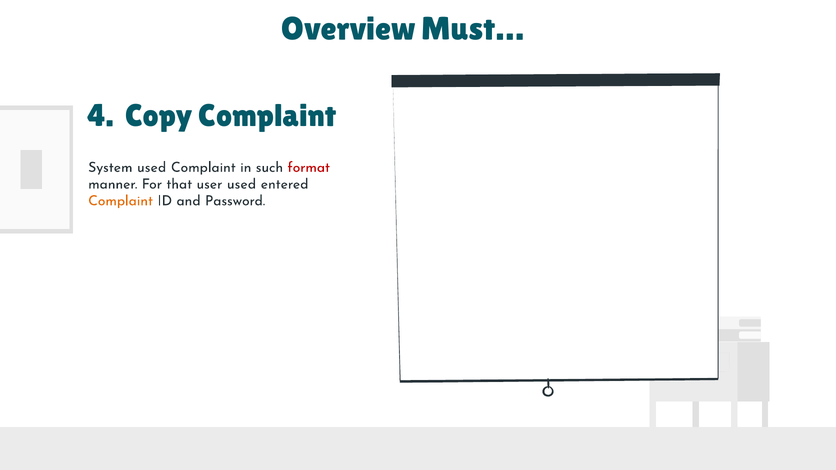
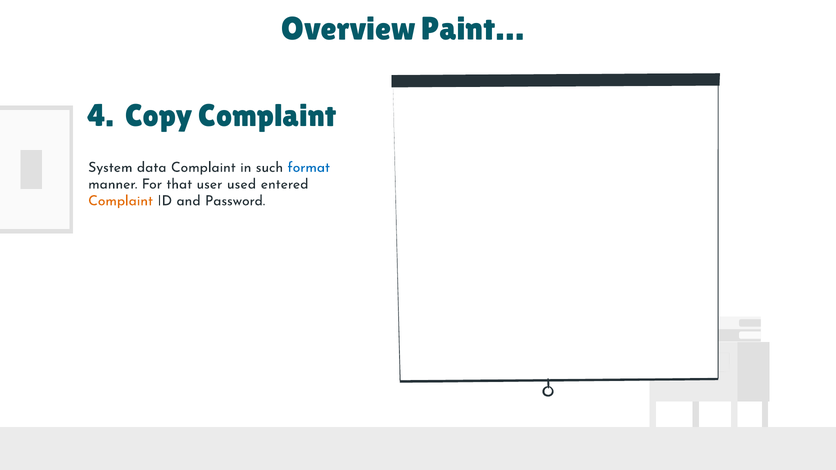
Must…: Must… -> Paint…
System used: used -> data
format colour: red -> blue
